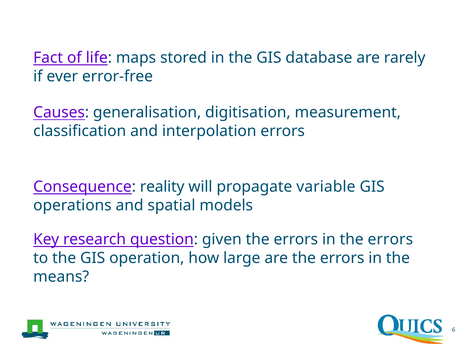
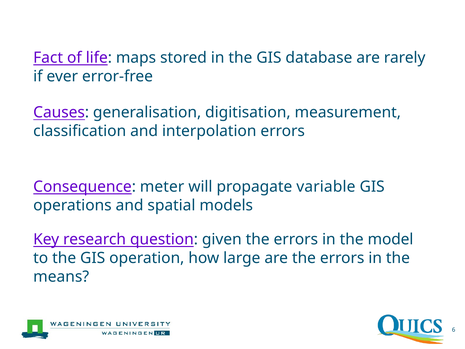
reality: reality -> meter
in the errors: errors -> model
